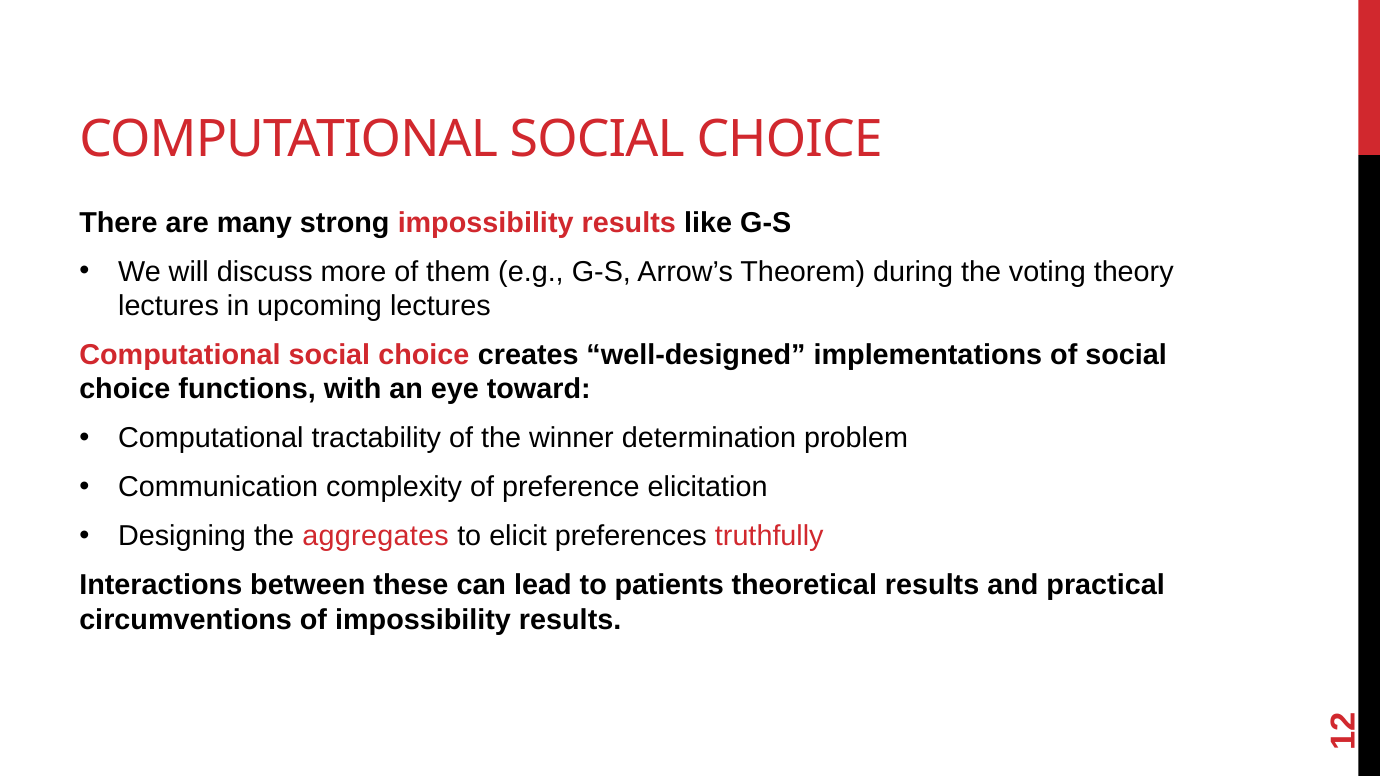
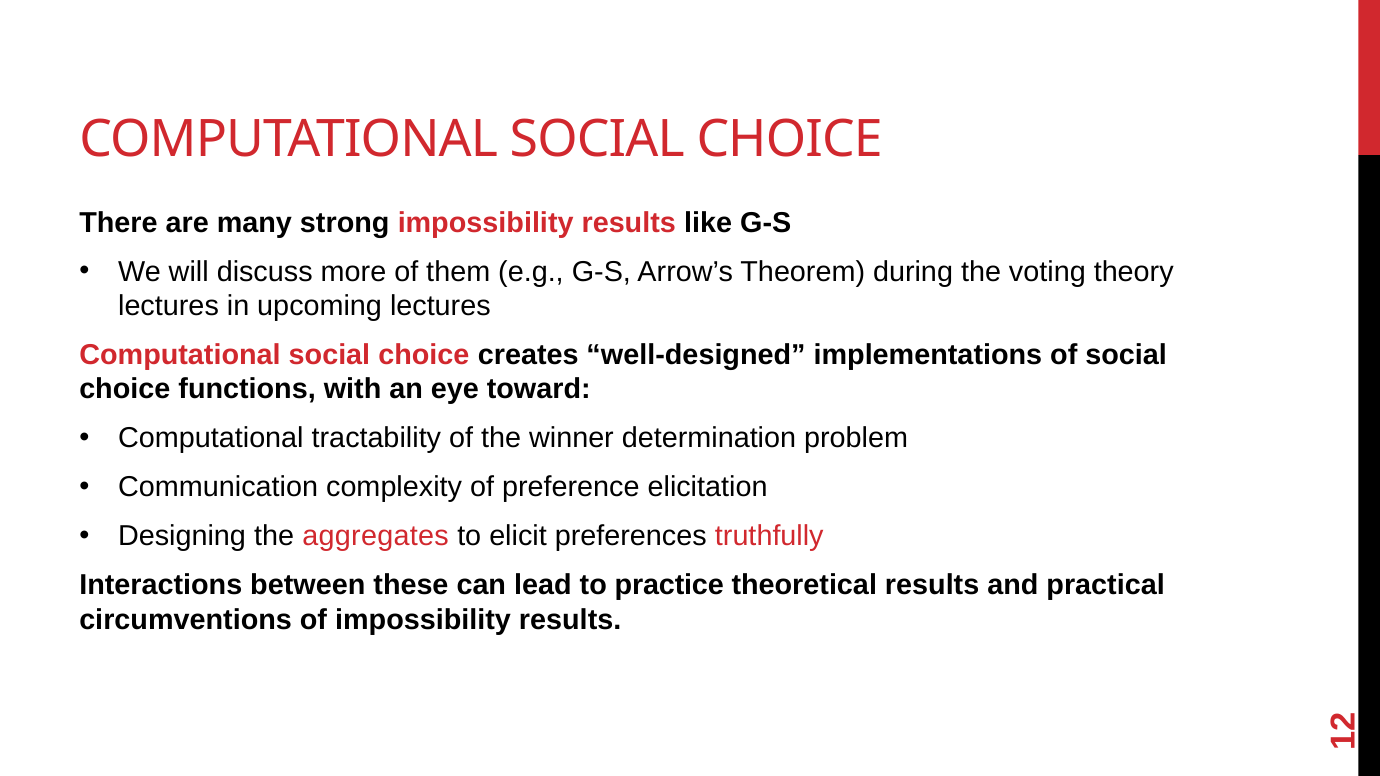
patients: patients -> practice
